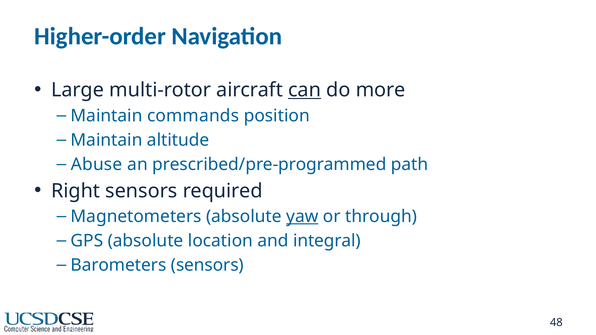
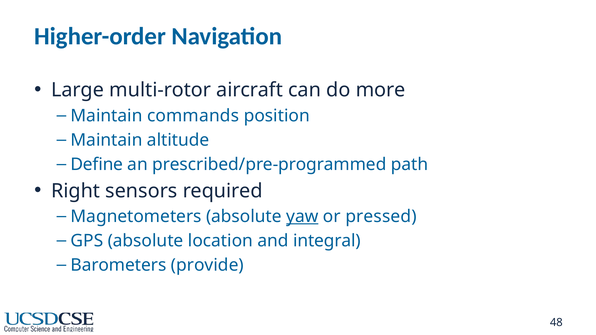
can underline: present -> none
Abuse: Abuse -> Define
through: through -> pressed
Barometers sensors: sensors -> provide
